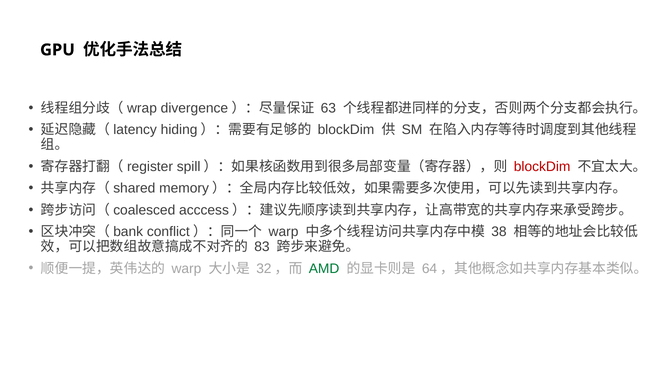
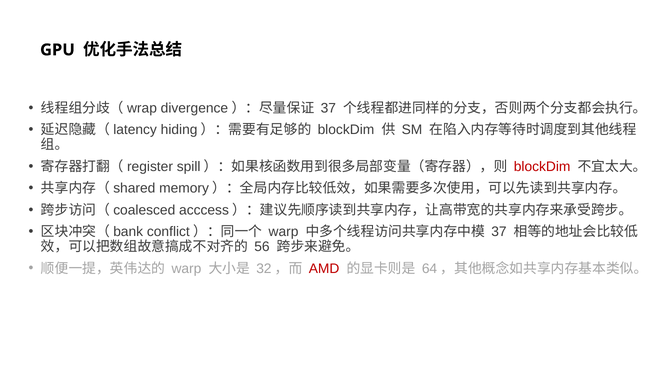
63 at (328, 108): 63 -> 37
38 at (499, 232): 38 -> 37
83: 83 -> 56
AMD colour: green -> red
